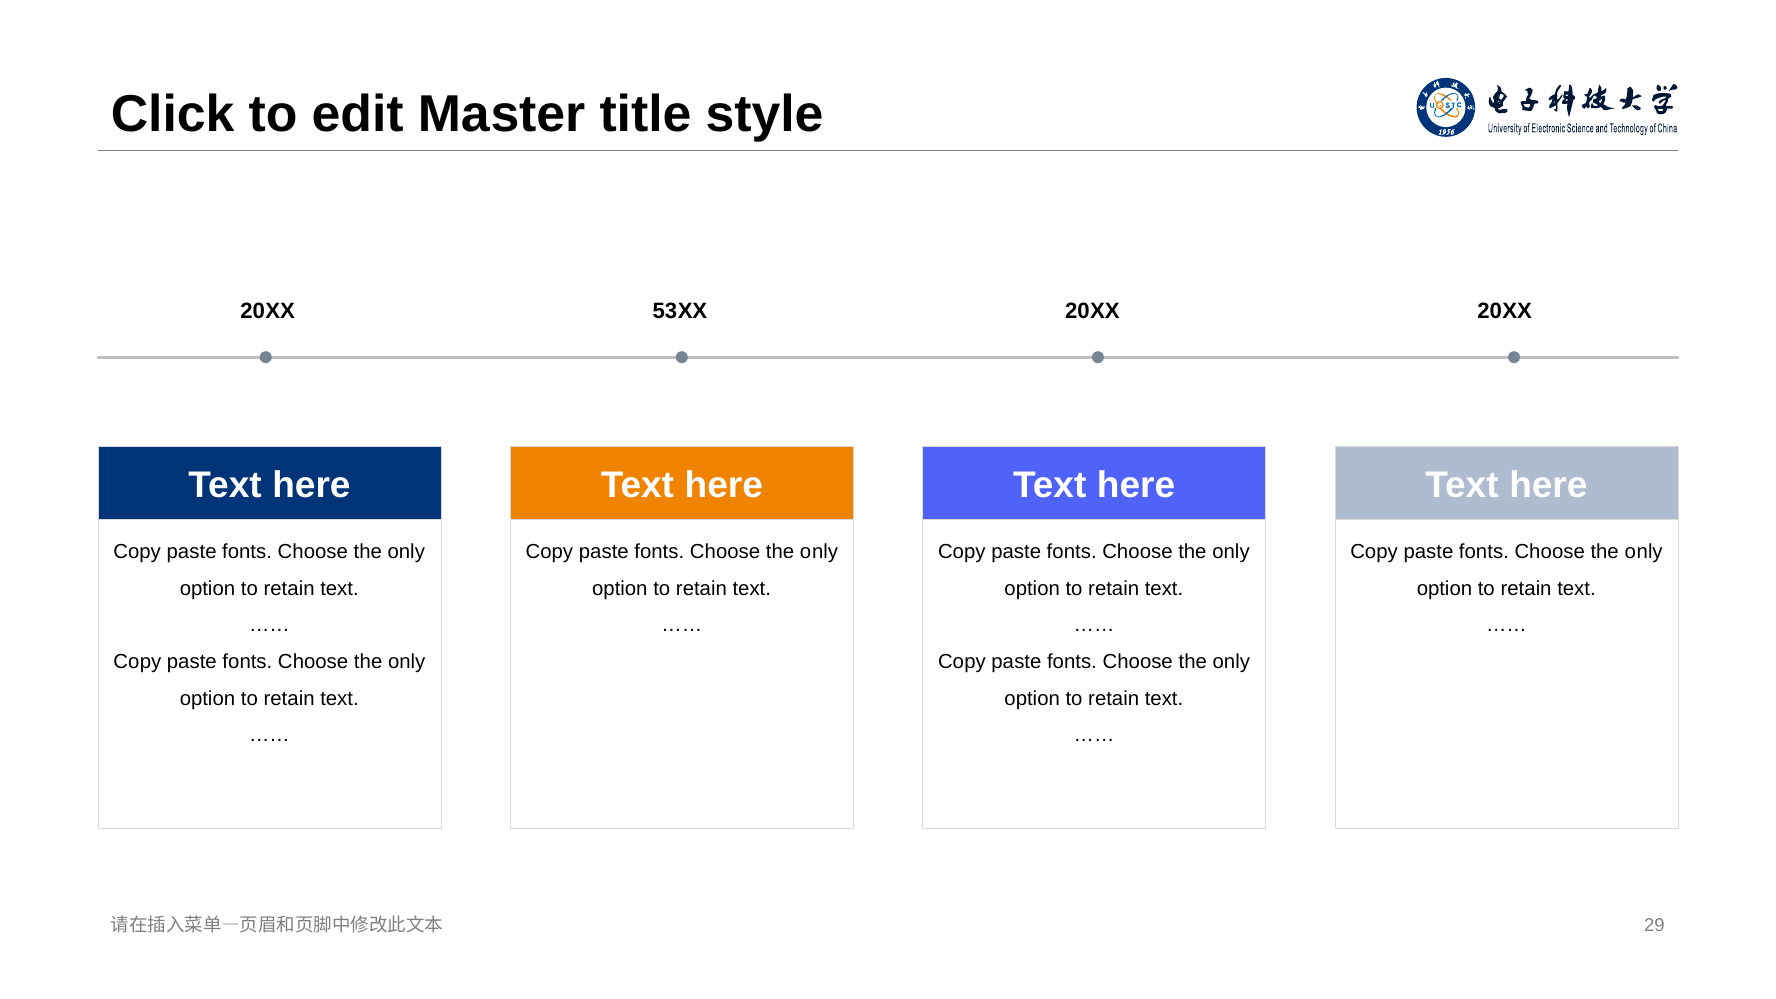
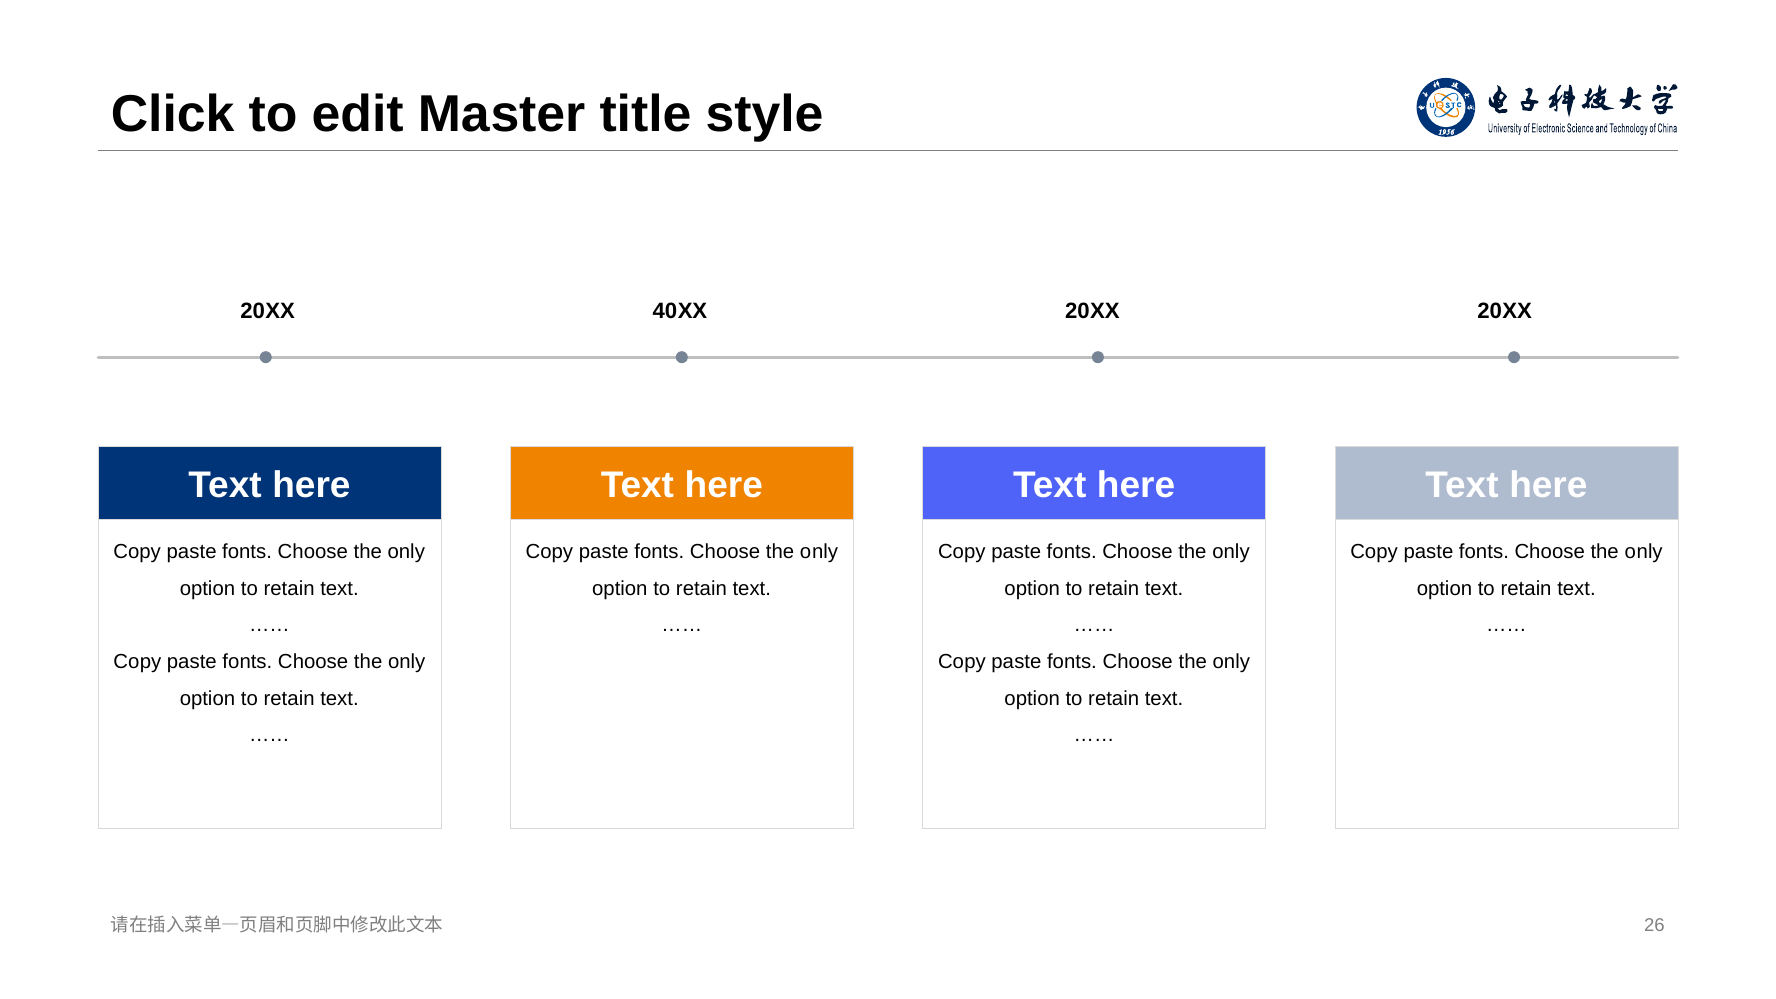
53: 53 -> 40
29: 29 -> 26
